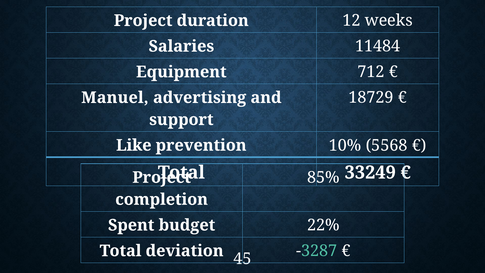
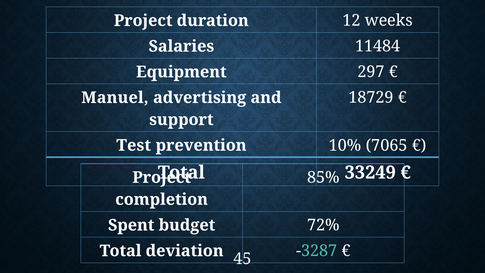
712: 712 -> 297
Like: Like -> Test
5568: 5568 -> 7065
22%: 22% -> 72%
